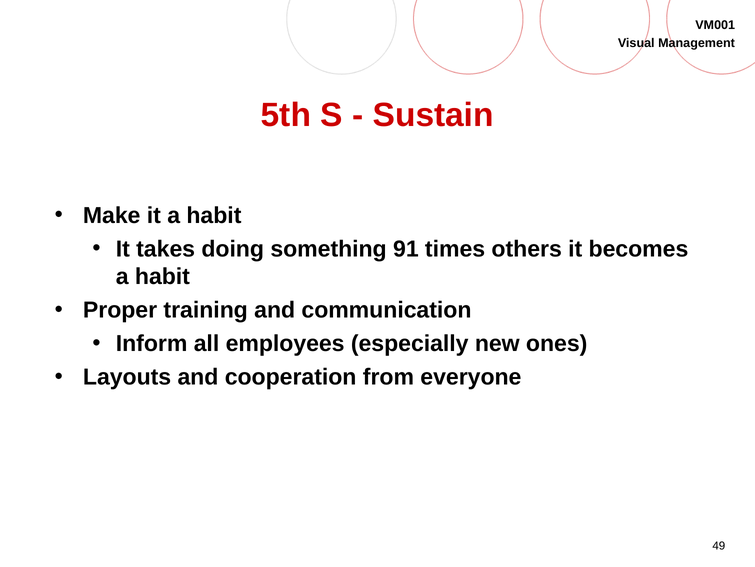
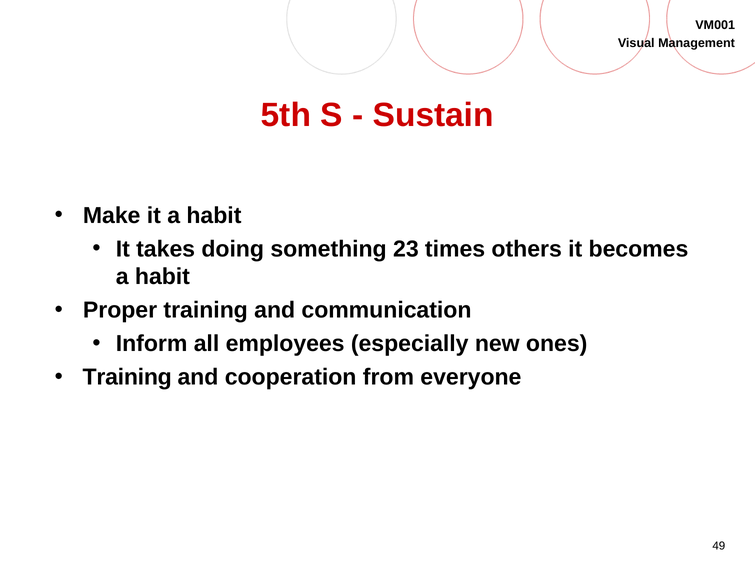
91: 91 -> 23
Layouts at (127, 377): Layouts -> Training
